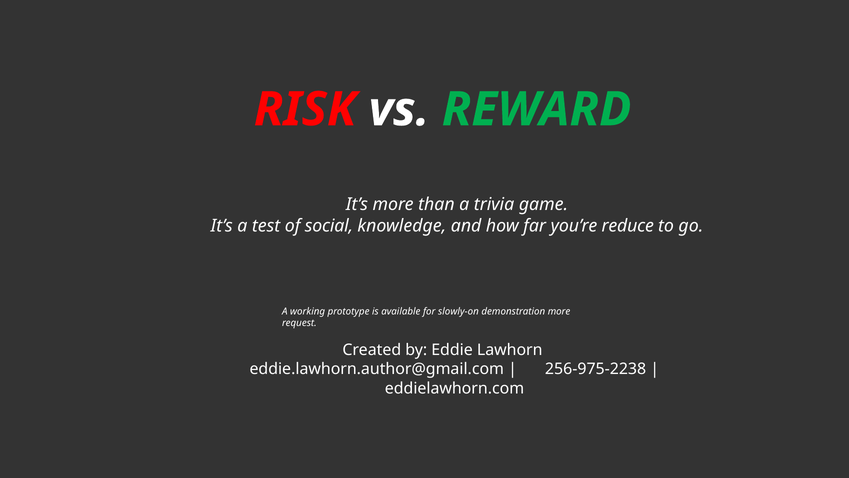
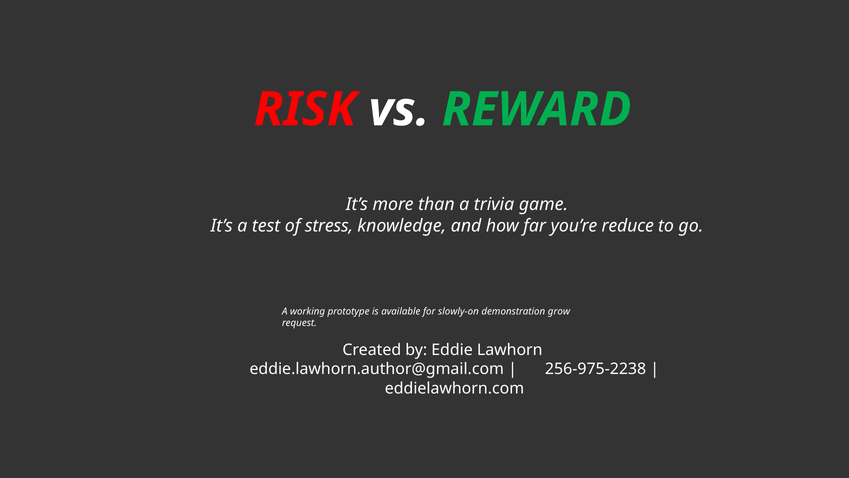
social: social -> stress
demonstration more: more -> grow
